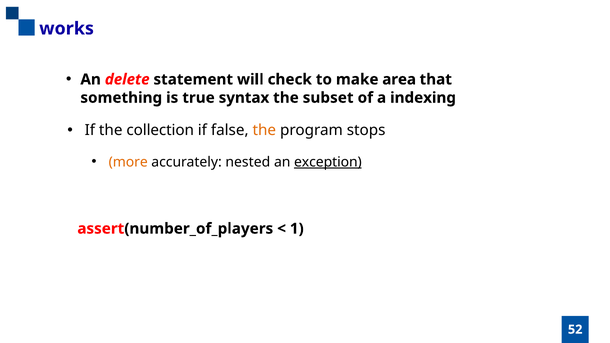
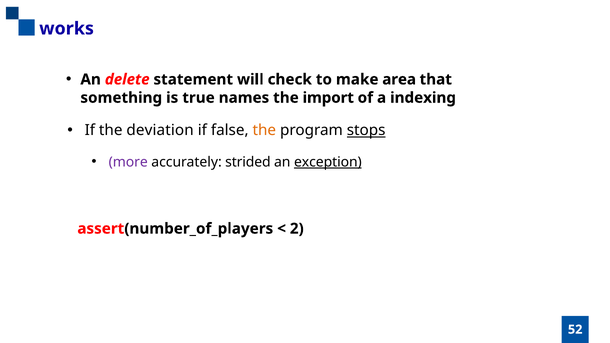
syntax: syntax -> names
subset: subset -> import
collection: collection -> deviation
stops underline: none -> present
more colour: orange -> purple
nested: nested -> strided
1: 1 -> 2
